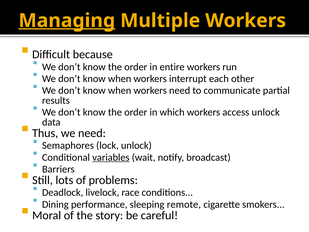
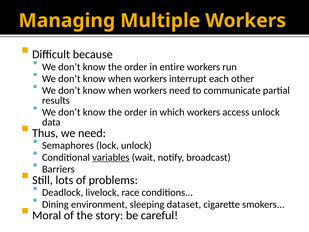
Managing underline: present -> none
performance: performance -> environment
remote: remote -> dataset
